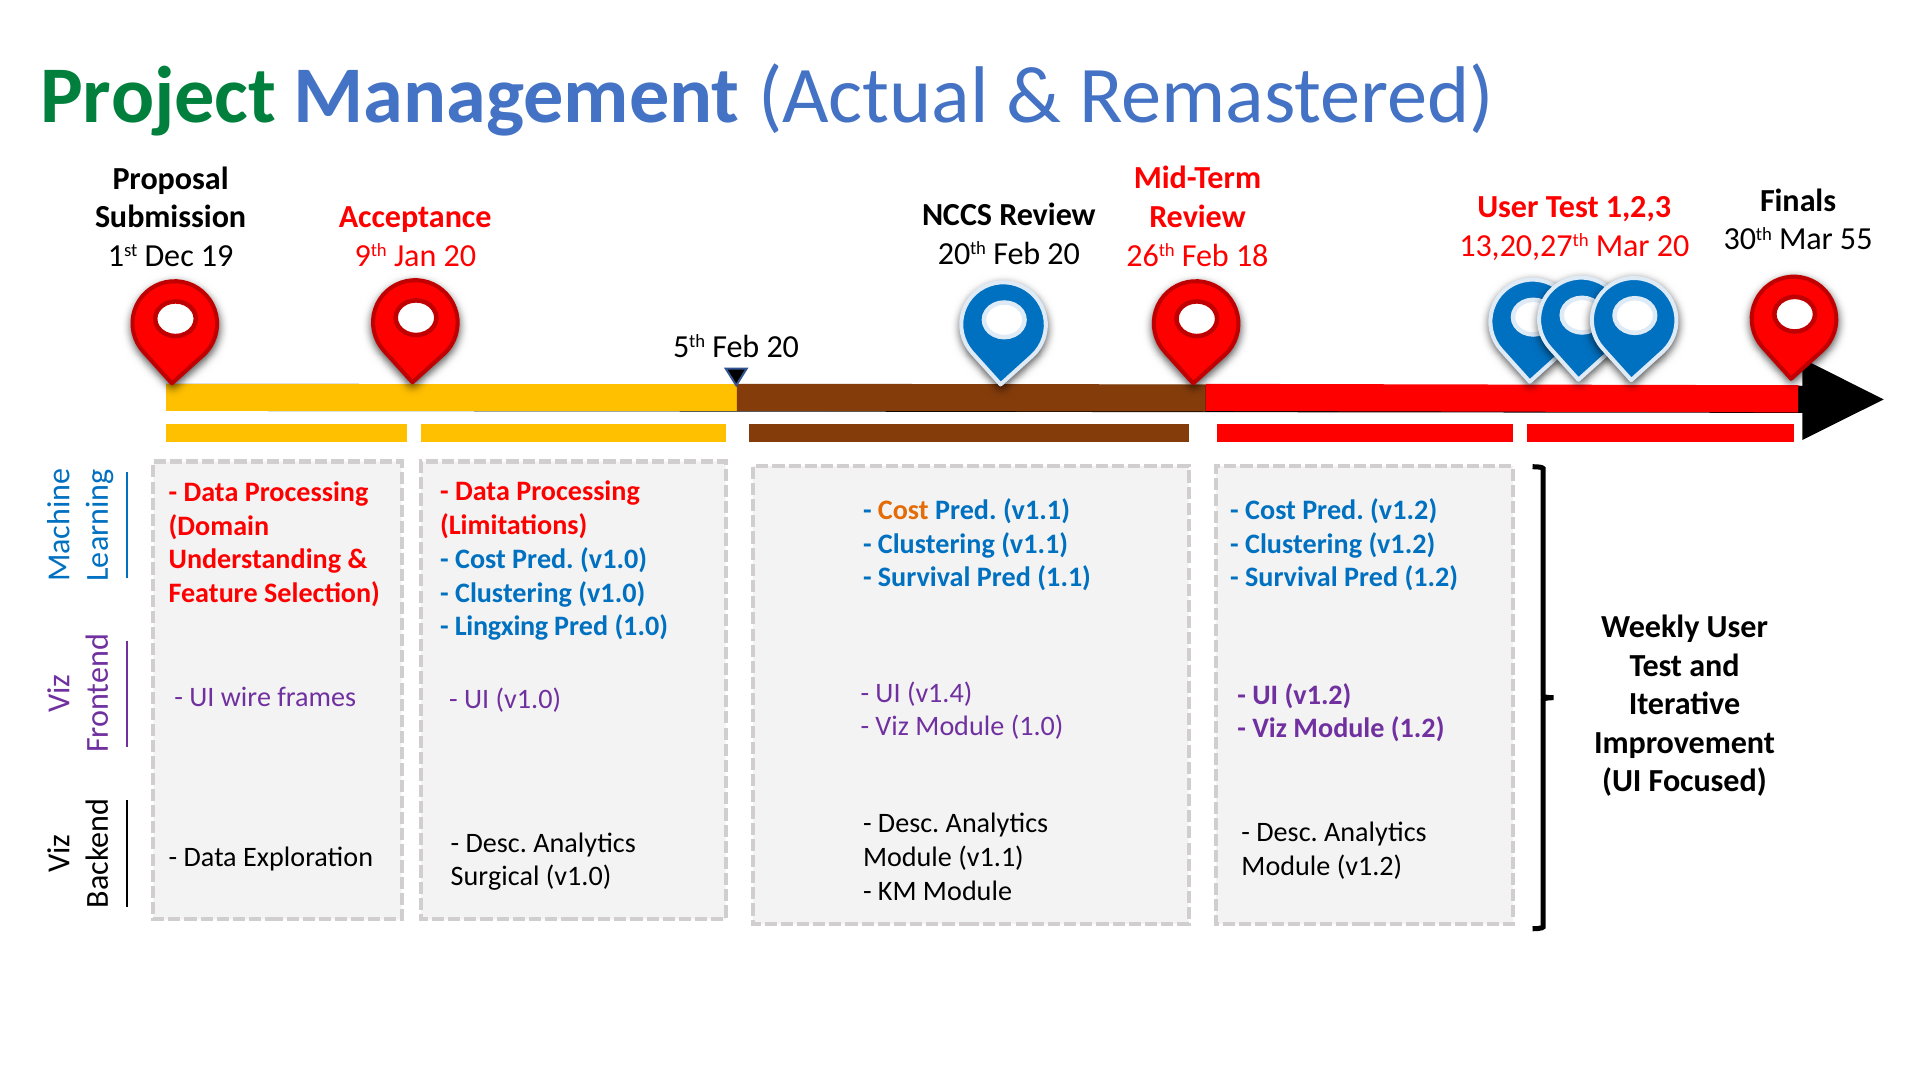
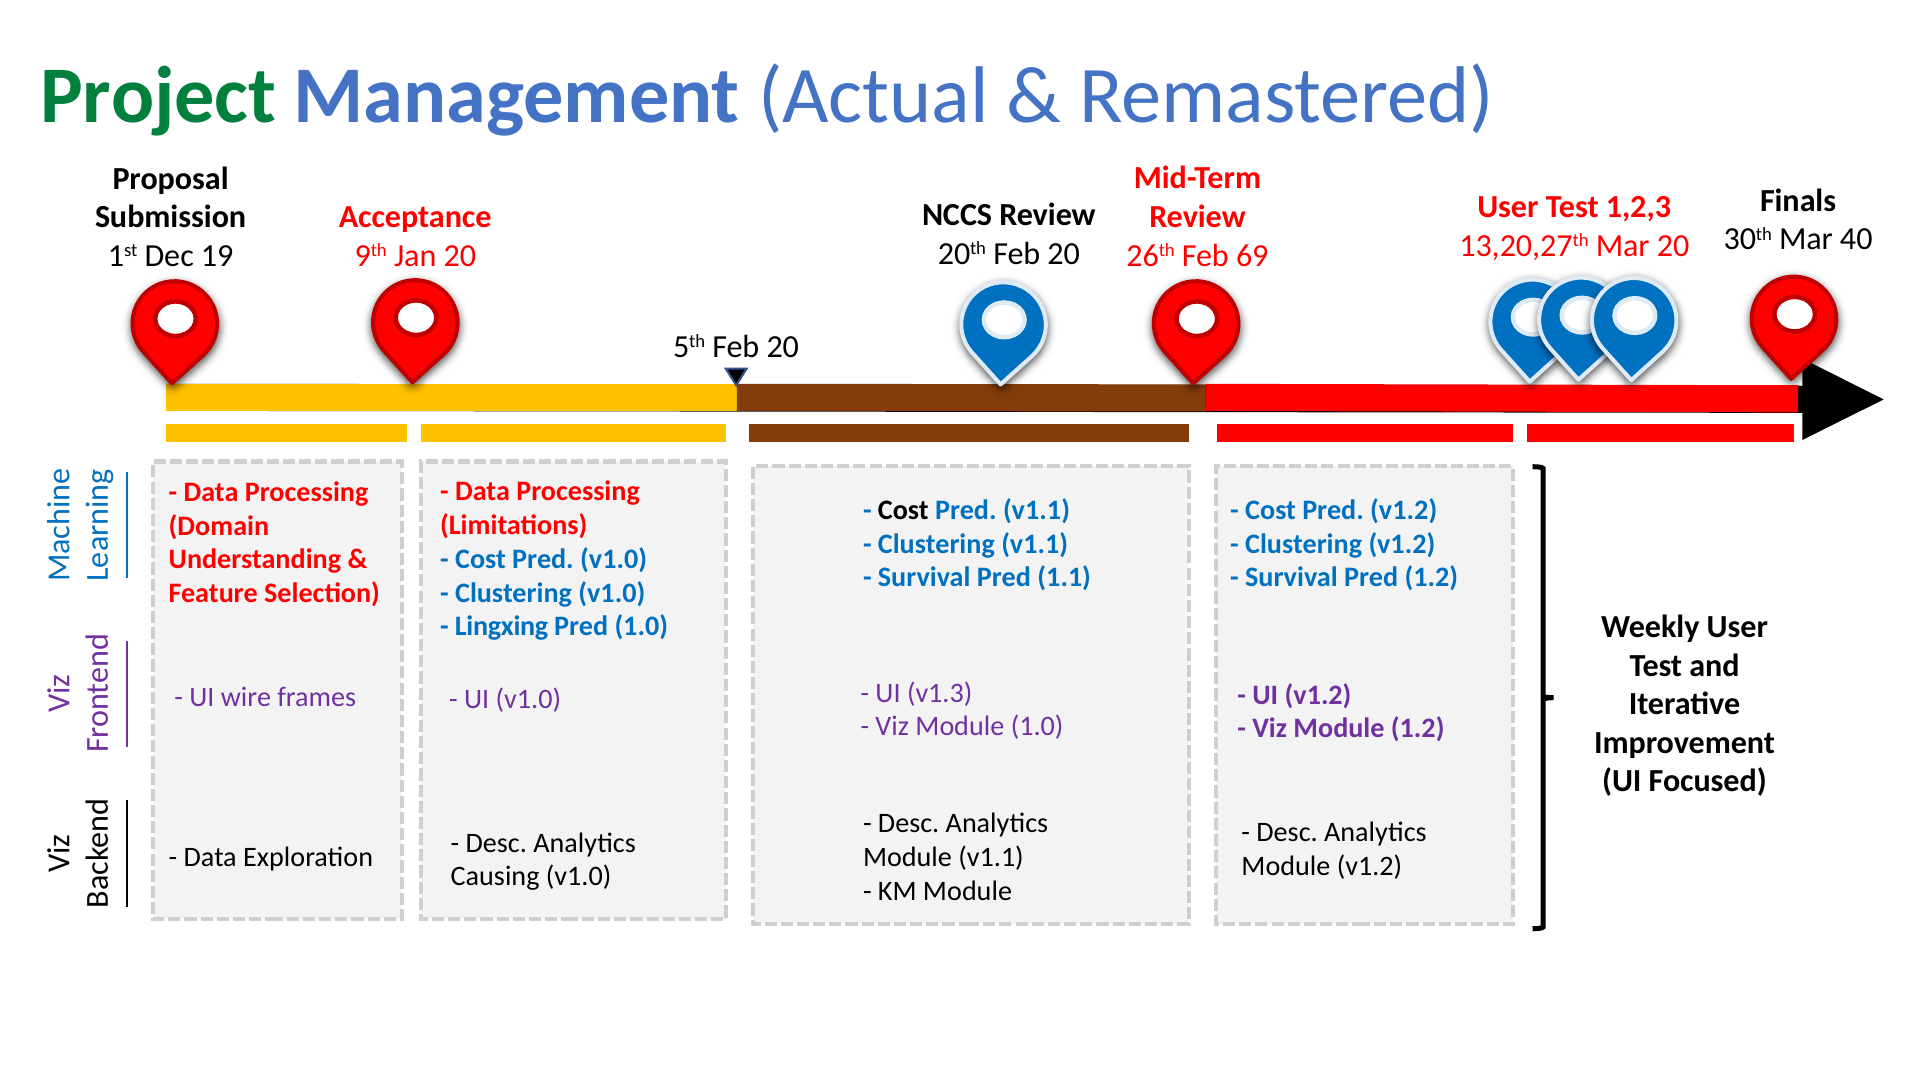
55: 55 -> 40
18: 18 -> 69
Cost at (903, 510) colour: orange -> black
v1.4: v1.4 -> v1.3
Surgical: Surgical -> Causing
